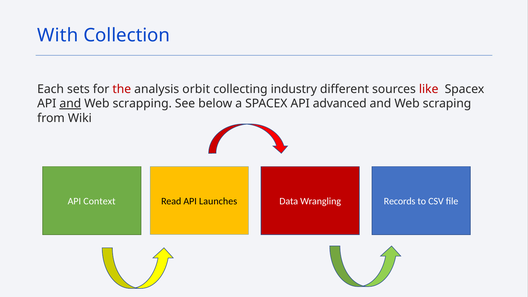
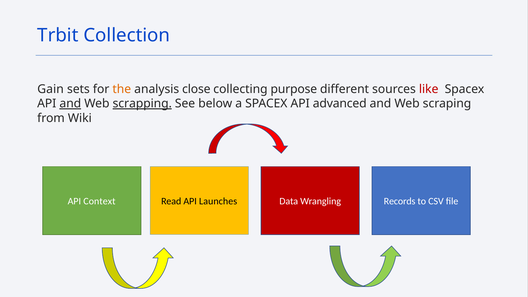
With: With -> Trbit
Each: Each -> Gain
the colour: red -> orange
orbit: orbit -> close
industry: industry -> purpose
scrapping underline: none -> present
